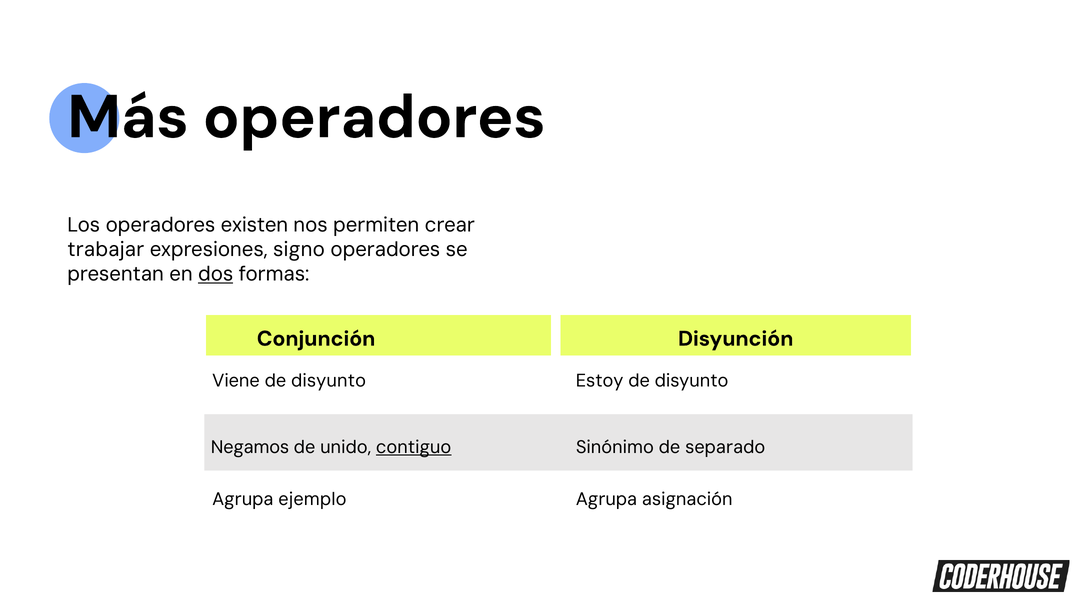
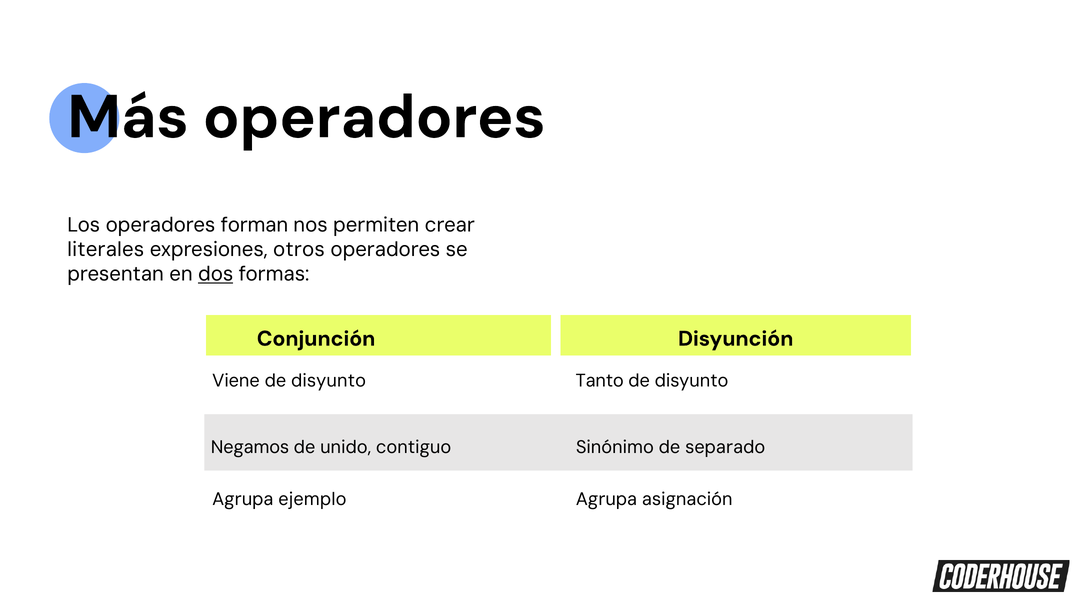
existen: existen -> forman
trabajar: trabajar -> literales
signo: signo -> otros
Estoy: Estoy -> Tanto
contiguo underline: present -> none
